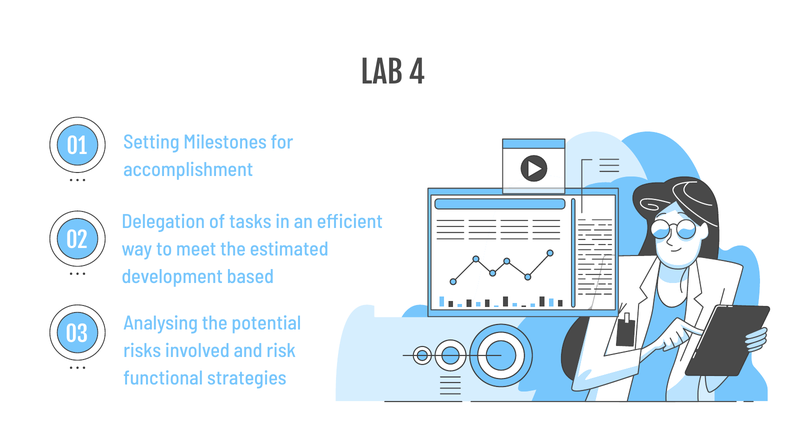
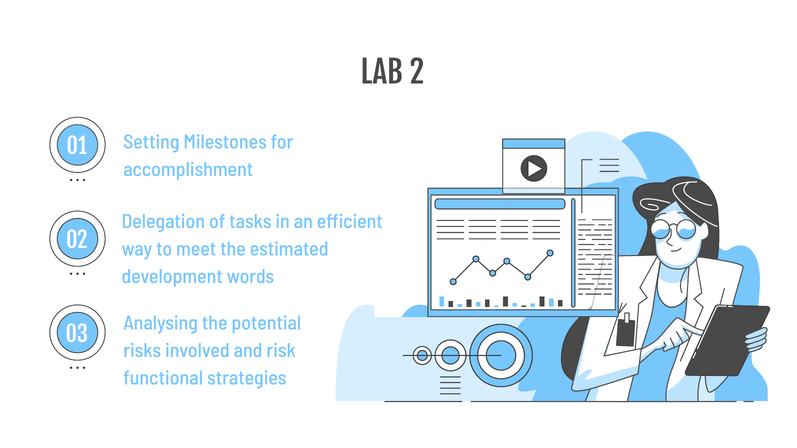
4: 4 -> 2
based: based -> words
